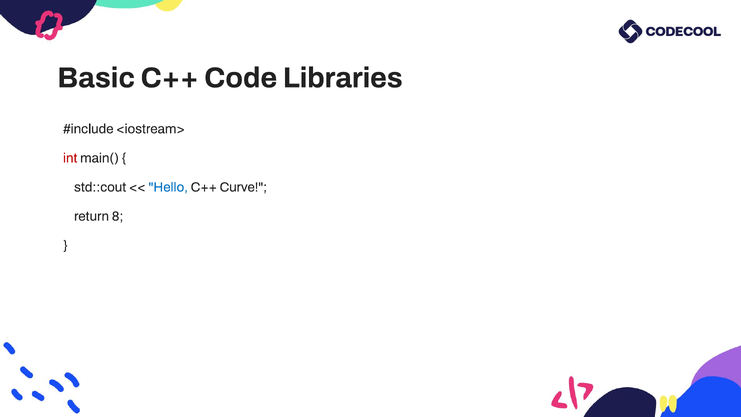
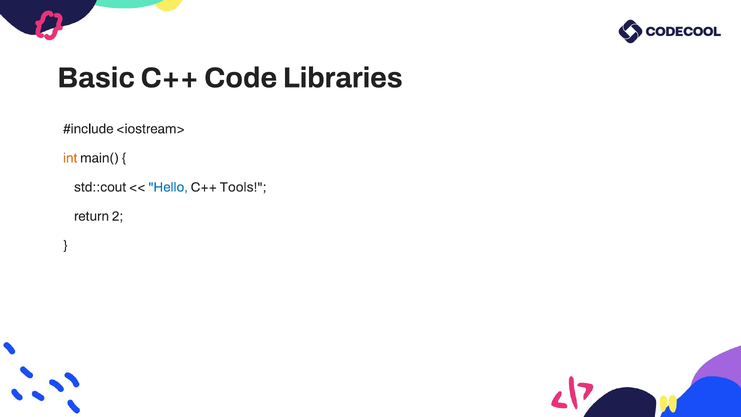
int colour: red -> orange
Curve: Curve -> Tools
8: 8 -> 2
